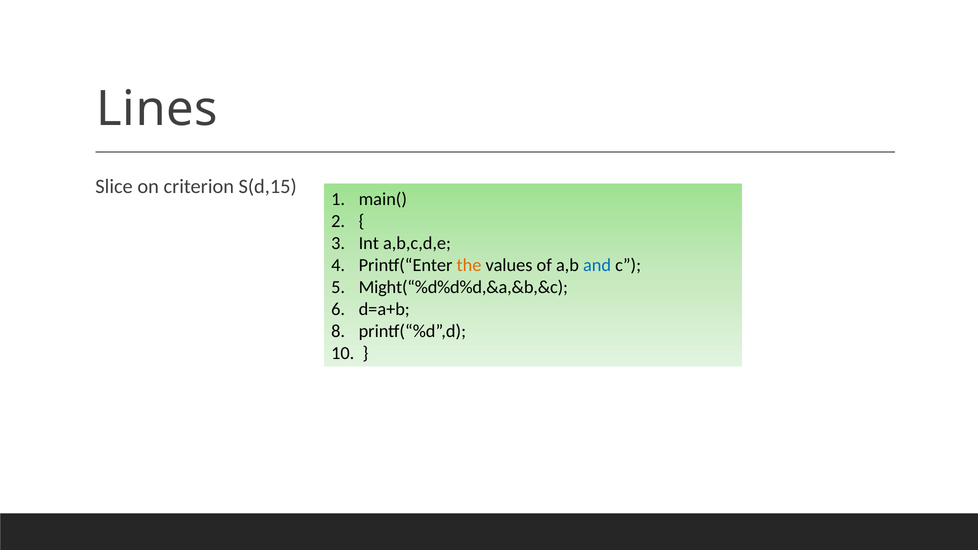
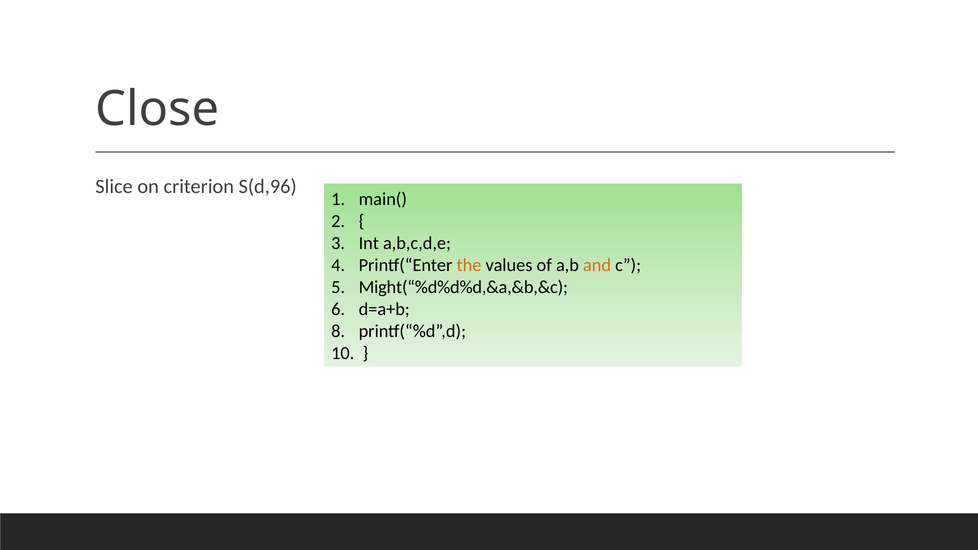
Lines: Lines -> Close
S(d,15: S(d,15 -> S(d,96
and colour: blue -> orange
